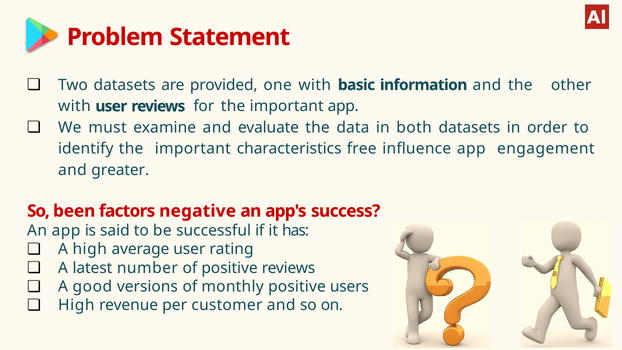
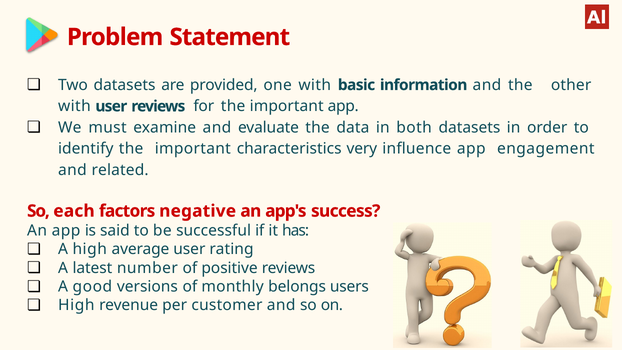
free: free -> very
greater: greater -> related
been: been -> each
monthly positive: positive -> belongs
